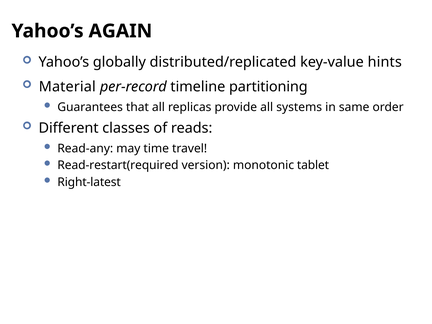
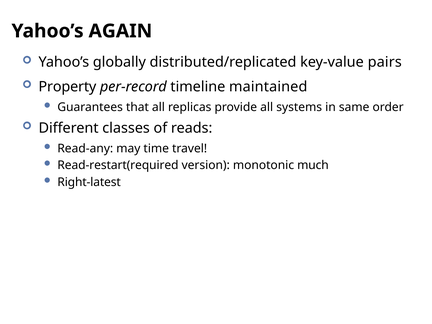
hints: hints -> pairs
Material: Material -> Property
partitioning: partitioning -> maintained
tablet: tablet -> much
